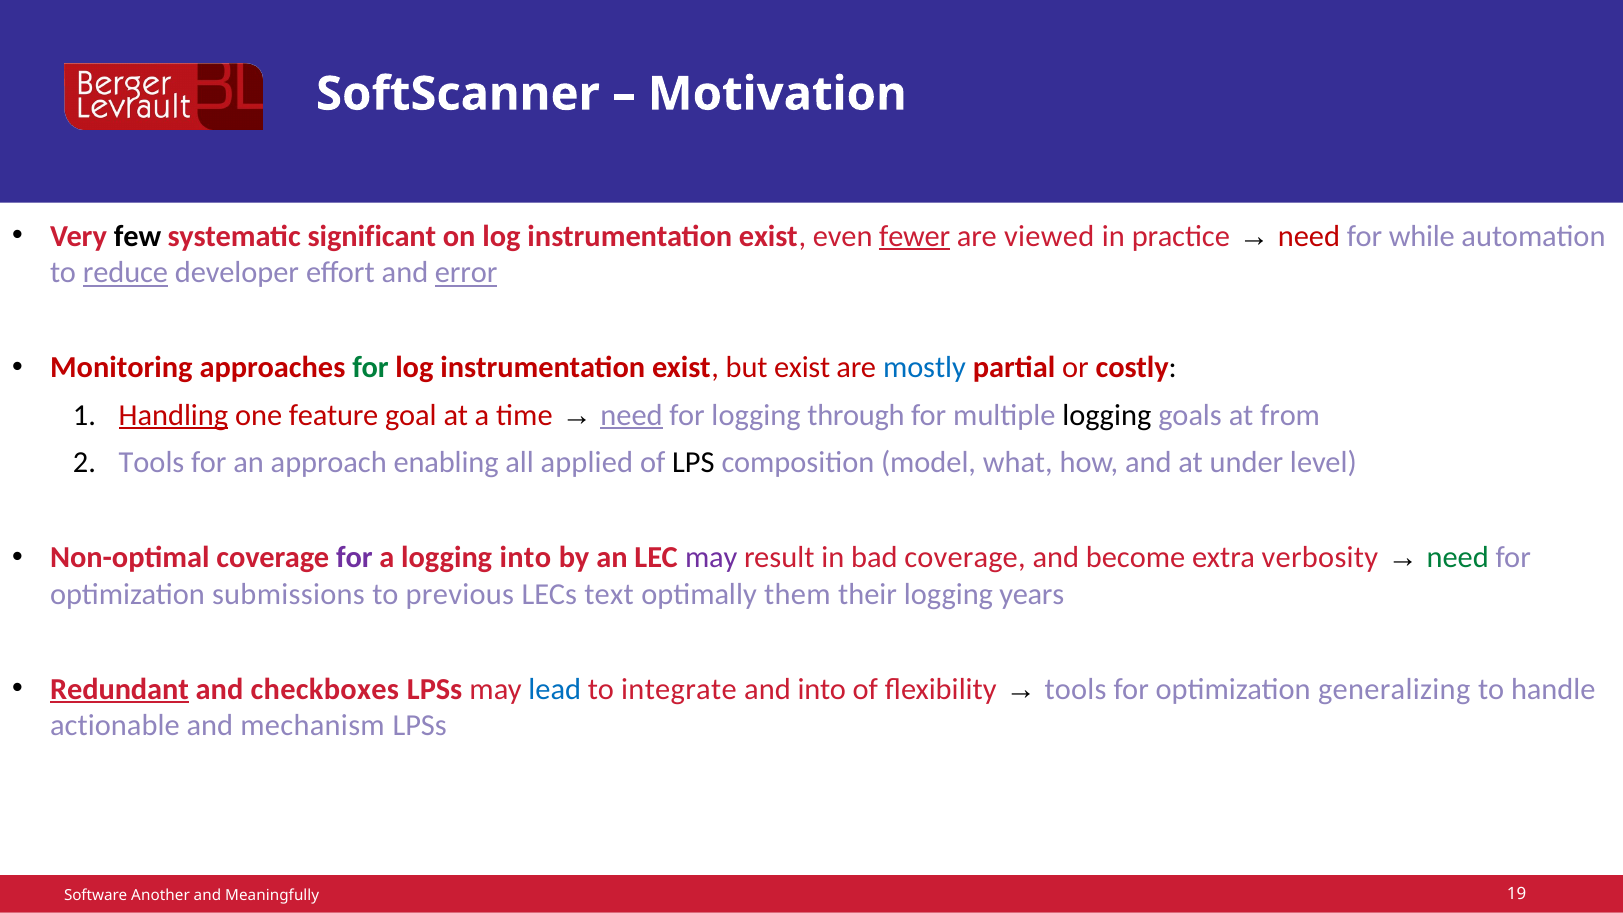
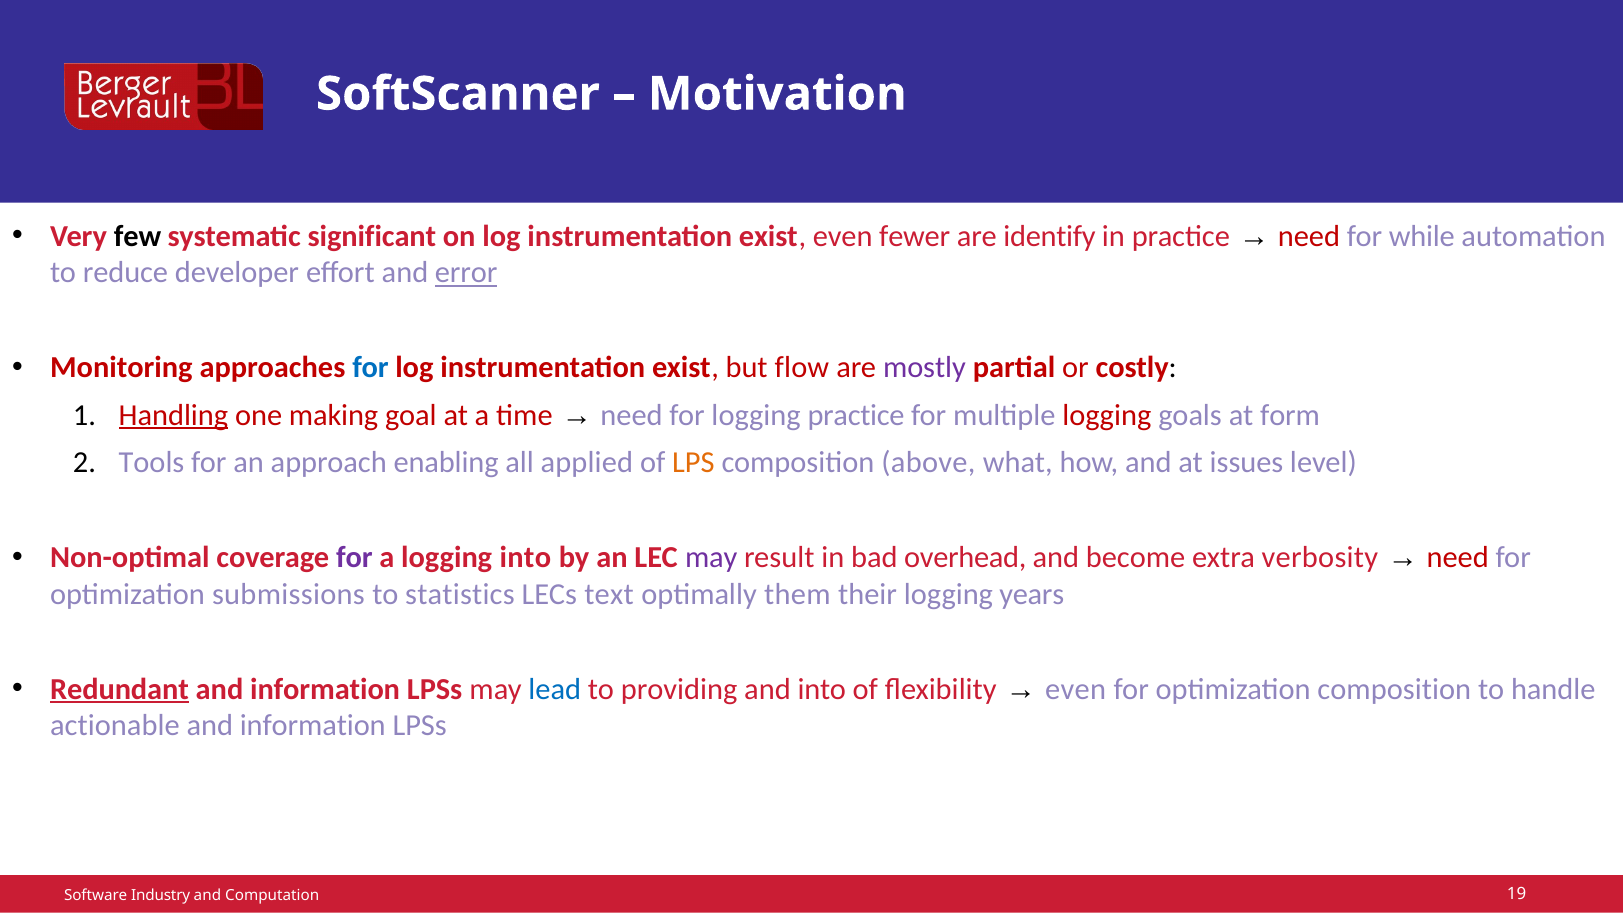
fewer underline: present -> none
viewed: viewed -> identify
reduce underline: present -> none
for at (370, 368) colour: green -> blue
but exist: exist -> flow
mostly colour: blue -> purple
feature: feature -> making
need at (632, 415) underline: present -> none
logging through: through -> practice
logging at (1107, 415) colour: black -> red
from: from -> form
LPS colour: black -> orange
model: model -> above
under: under -> issues
bad coverage: coverage -> overhead
need at (1458, 558) colour: green -> red
previous: previous -> statistics
checkboxes at (325, 689): checkboxes -> information
integrate: integrate -> providing
tools at (1076, 689): tools -> even
optimization generalizing: generalizing -> composition
mechanism at (313, 726): mechanism -> information
Another: Another -> Industry
Meaningfully: Meaningfully -> Computation
